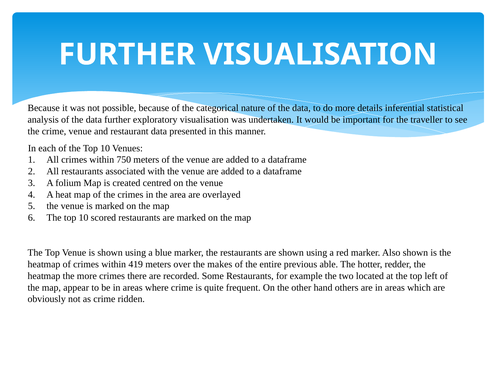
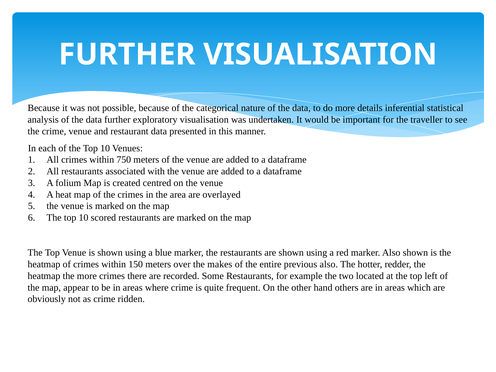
419: 419 -> 150
previous able: able -> also
